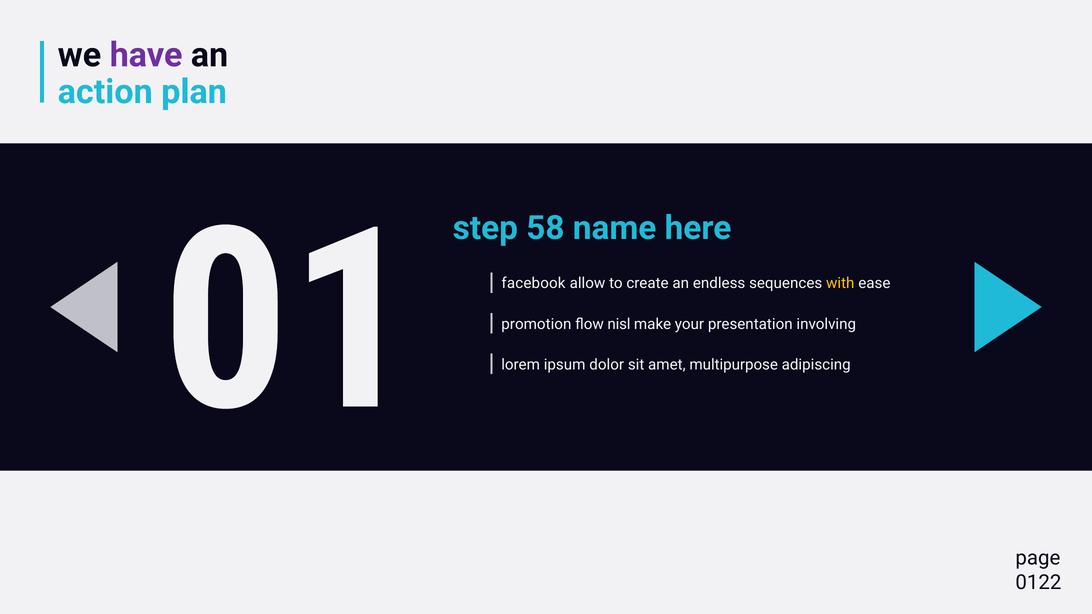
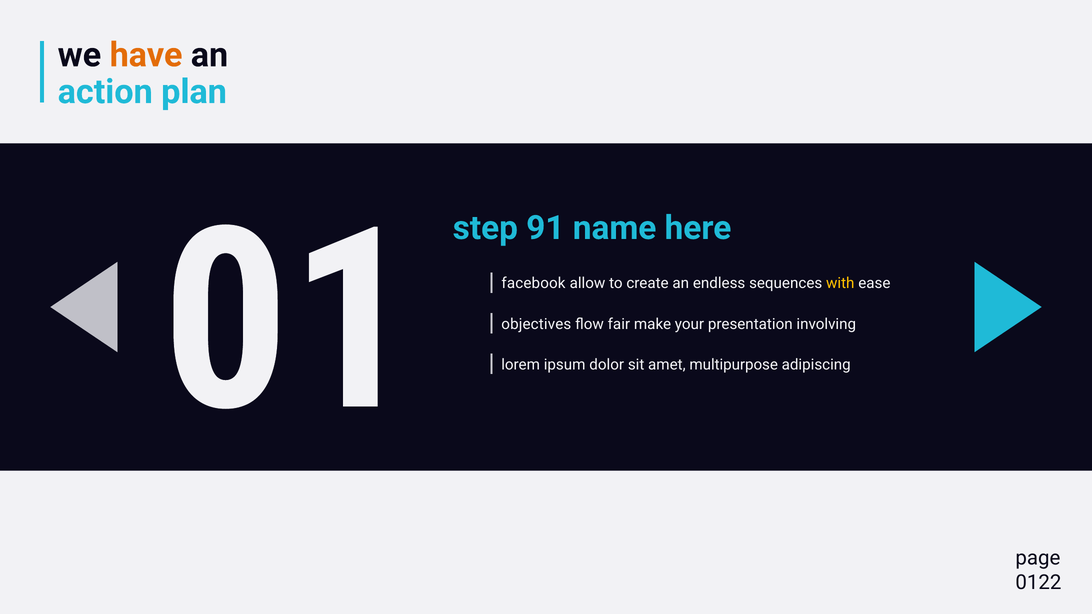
have colour: purple -> orange
58: 58 -> 91
promotion: promotion -> objectives
nisl: nisl -> fair
